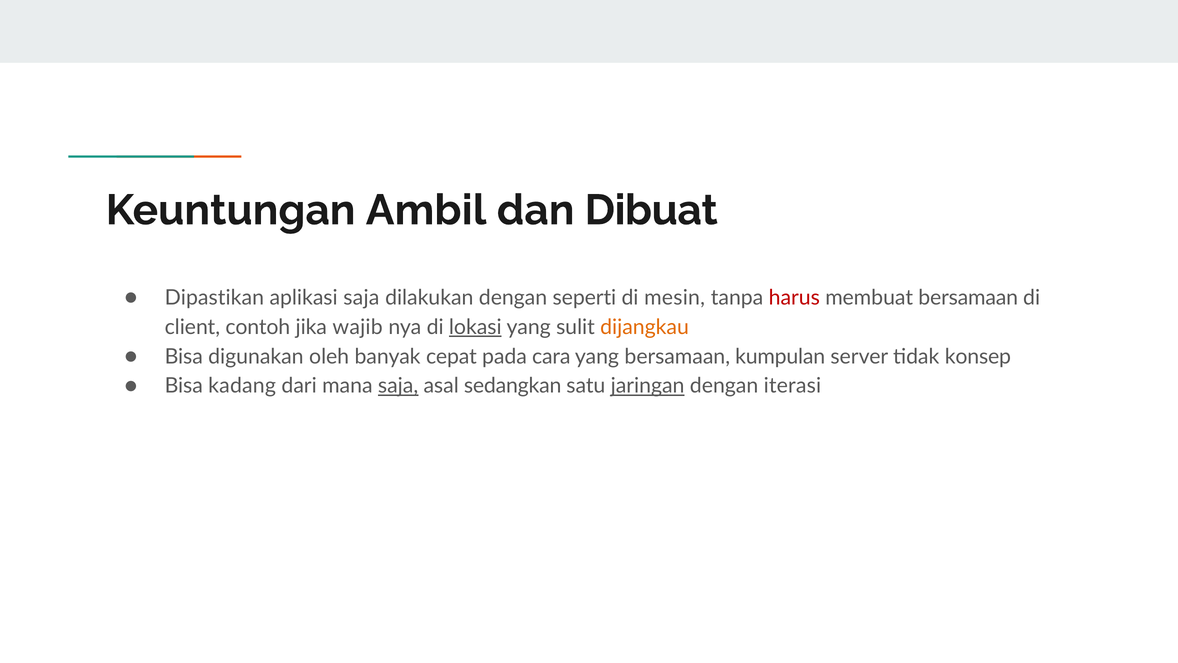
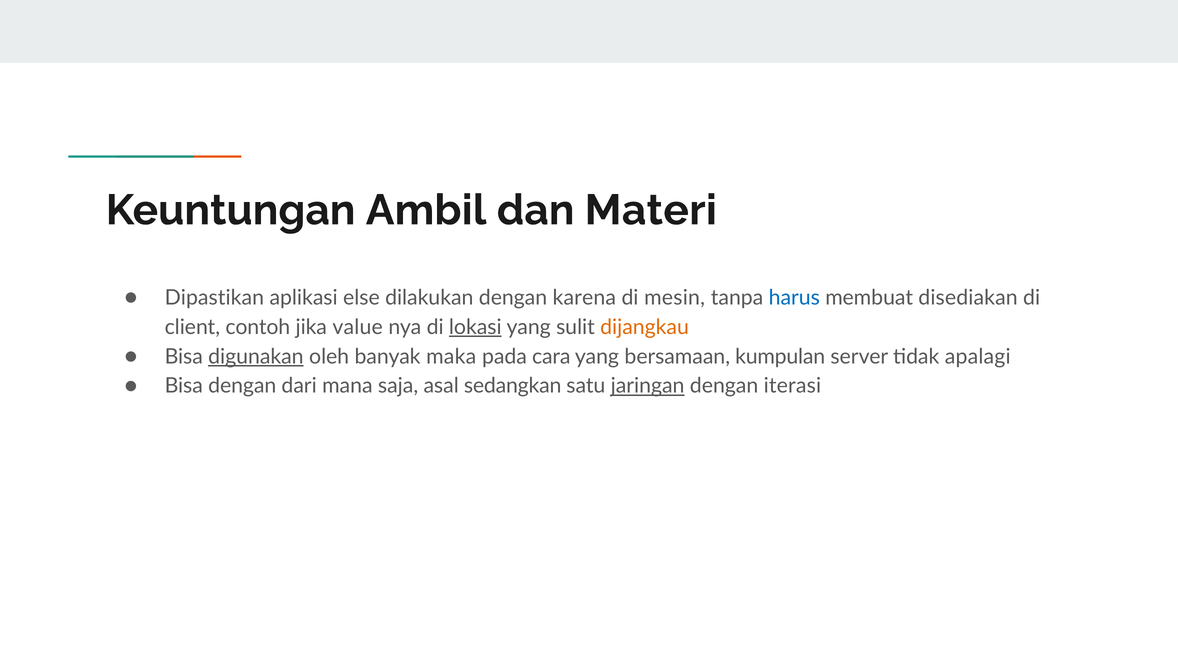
Dibuat: Dibuat -> Materi
aplikasi saja: saja -> else
seperti: seperti -> karena
harus colour: red -> blue
membuat bersamaan: bersamaan -> disediakan
wajib: wajib -> value
digunakan underline: none -> present
cepat: cepat -> maka
konsep: konsep -> apalagi
Bisa kadang: kadang -> dengan
saja at (398, 386) underline: present -> none
